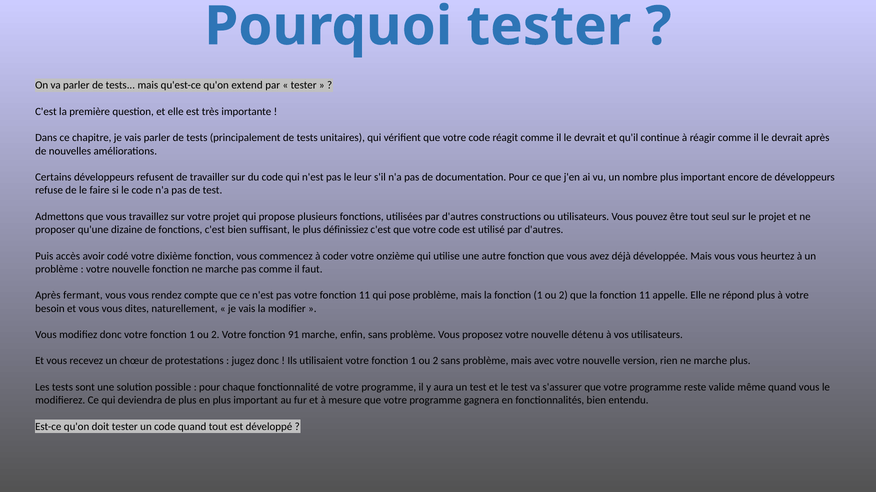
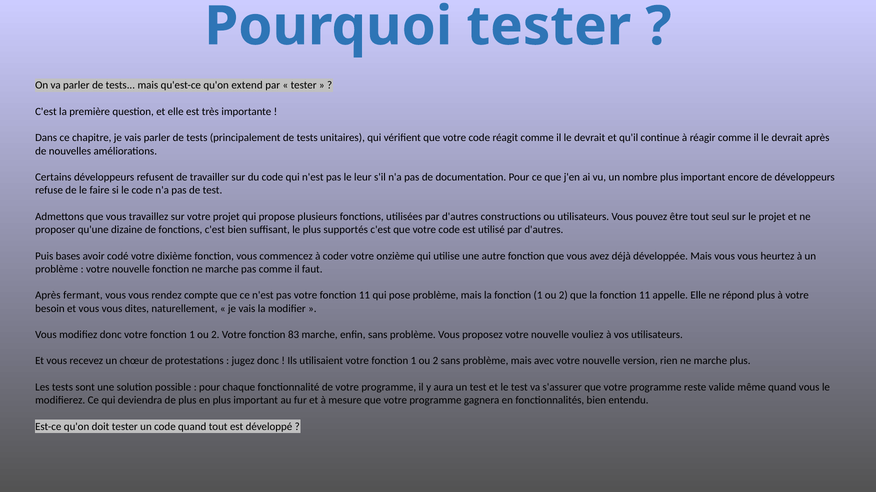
définissiez: définissiez -> supportés
accès: accès -> bases
91: 91 -> 83
détenu: détenu -> vouliez
